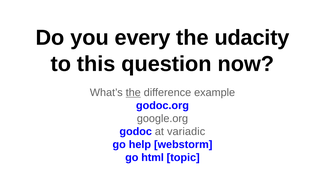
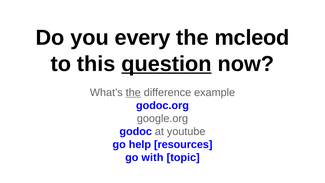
udacity: udacity -> mcleod
question underline: none -> present
variadic: variadic -> youtube
webstorm: webstorm -> resources
html: html -> with
